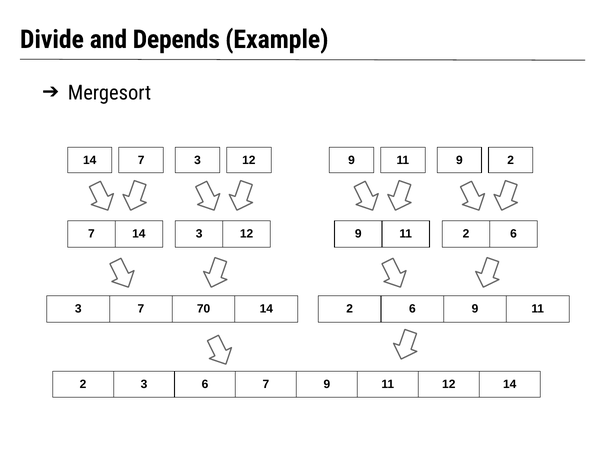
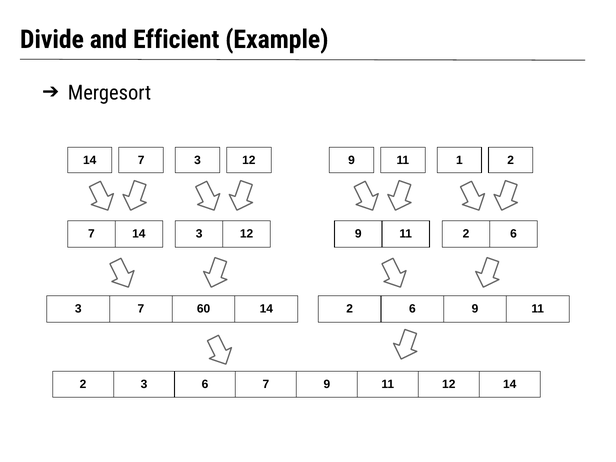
Depends: Depends -> Efficient
11 9: 9 -> 1
70: 70 -> 60
